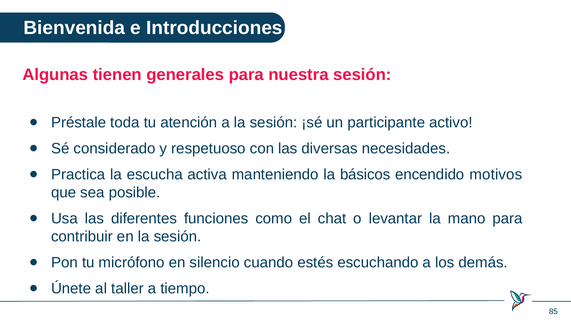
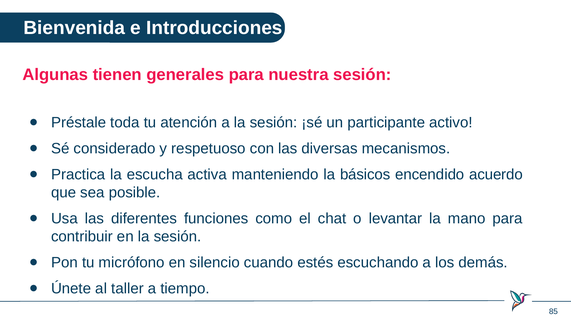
necesidades: necesidades -> mecanismos
motivos: motivos -> acuerdo
